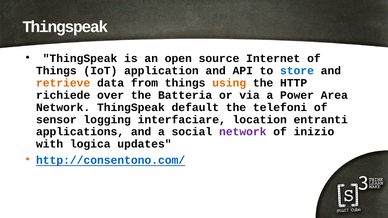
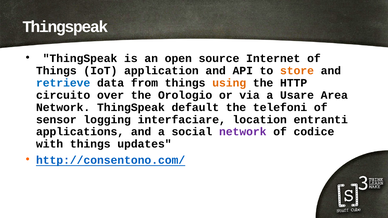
store colour: blue -> orange
retrieve colour: orange -> blue
richiede: richiede -> circuito
Batteria: Batteria -> Orologio
Power: Power -> Usare
inizio: inizio -> codice
with logica: logica -> things
